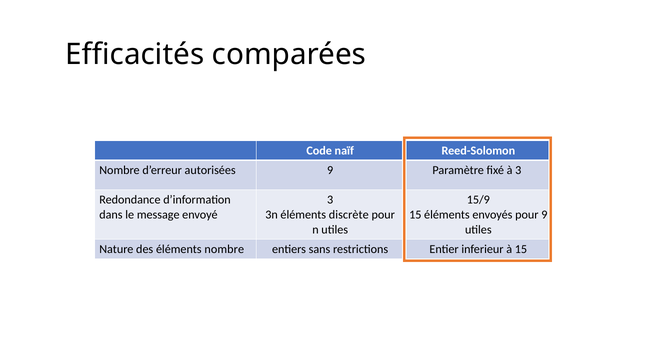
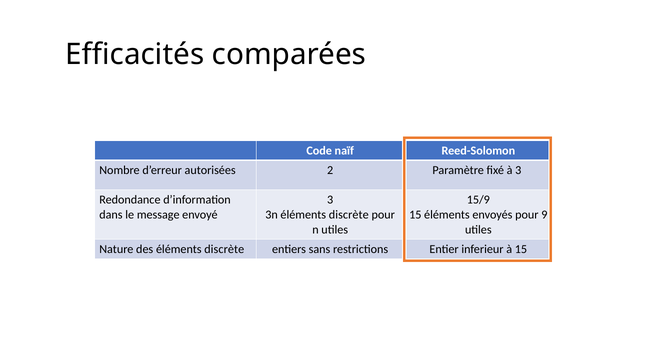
autorisées 9: 9 -> 2
des éléments nombre: nombre -> discrète
